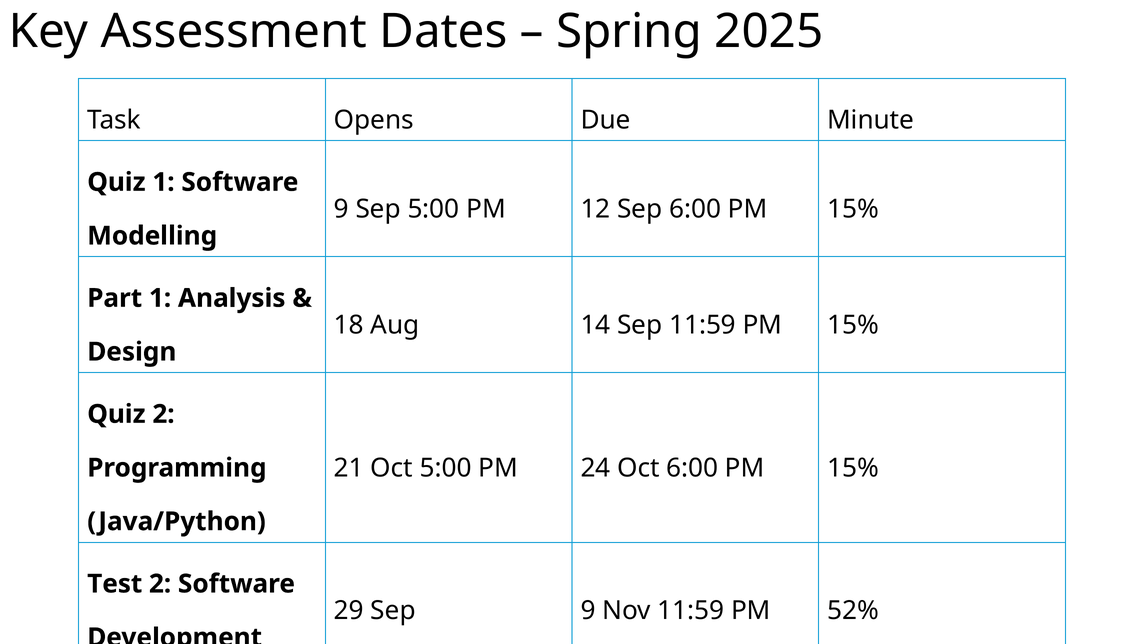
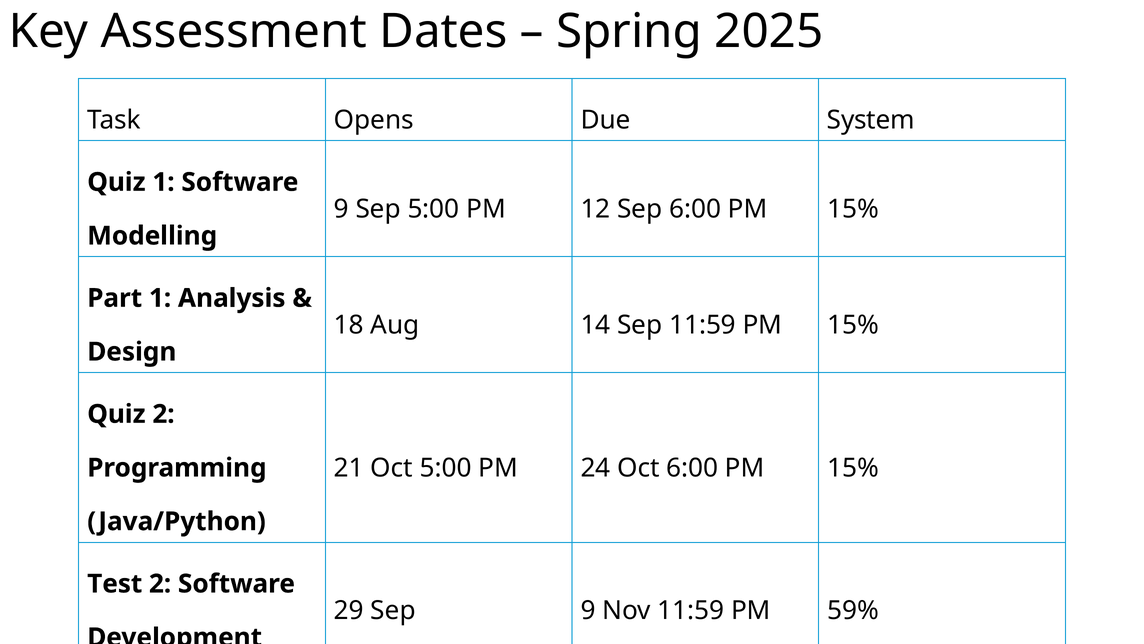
Minute: Minute -> System
52%: 52% -> 59%
